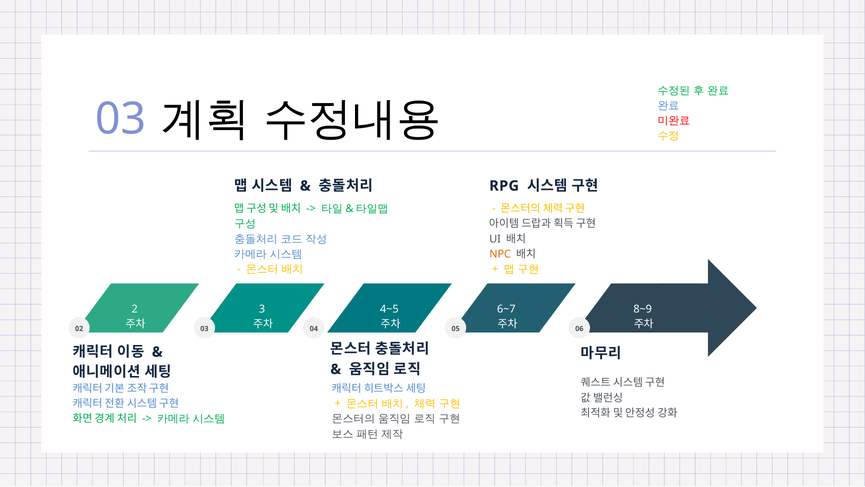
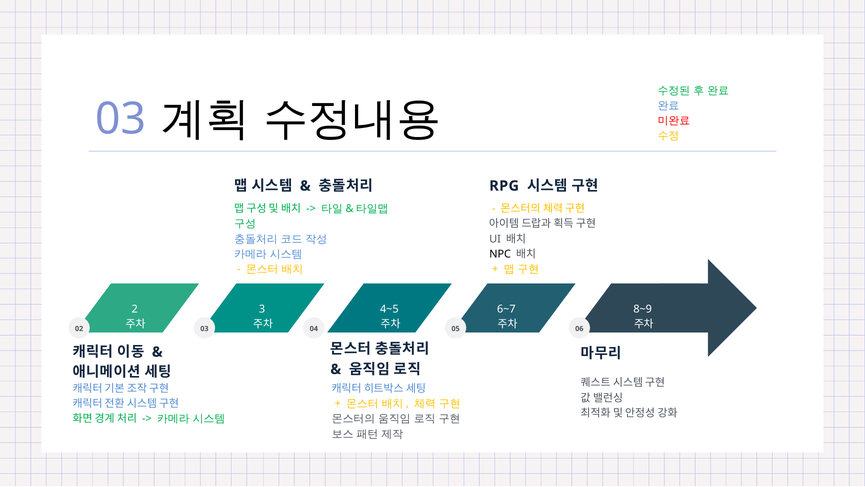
NPC colour: orange -> black
